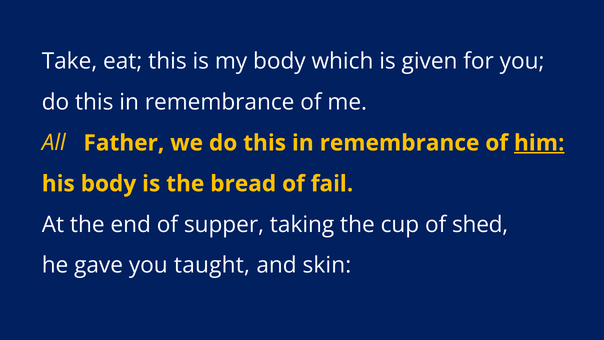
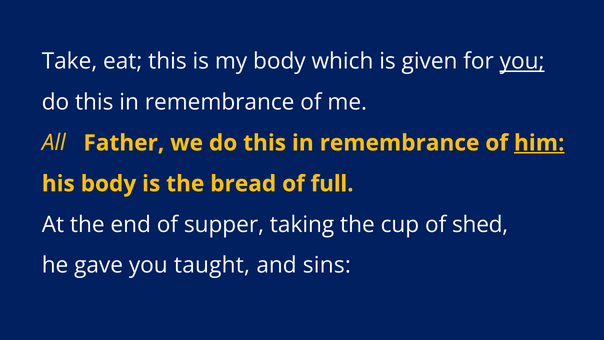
you at (522, 61) underline: none -> present
fail: fail -> full
skin: skin -> sins
